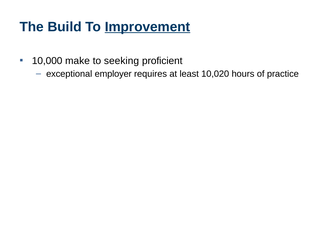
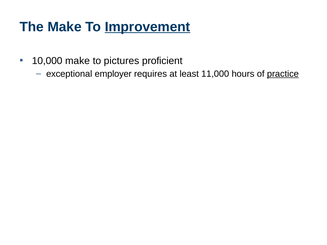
The Build: Build -> Make
seeking: seeking -> pictures
10,020: 10,020 -> 11,000
practice underline: none -> present
